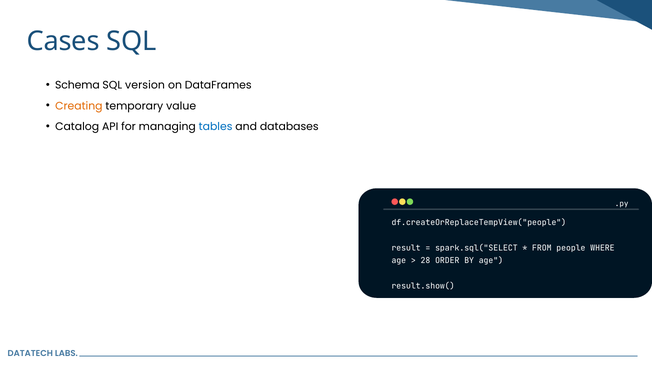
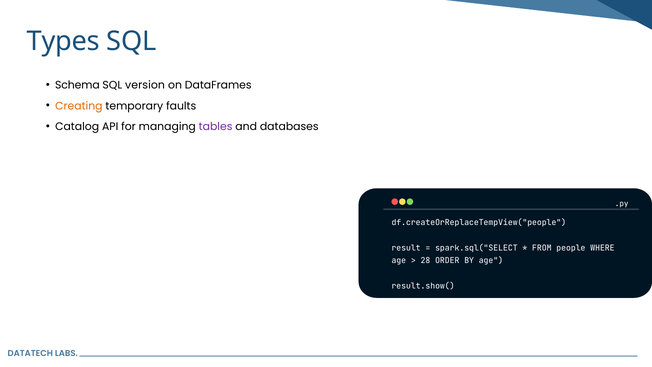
Cases: Cases -> Types
value: value -> faults
tables colour: blue -> purple
